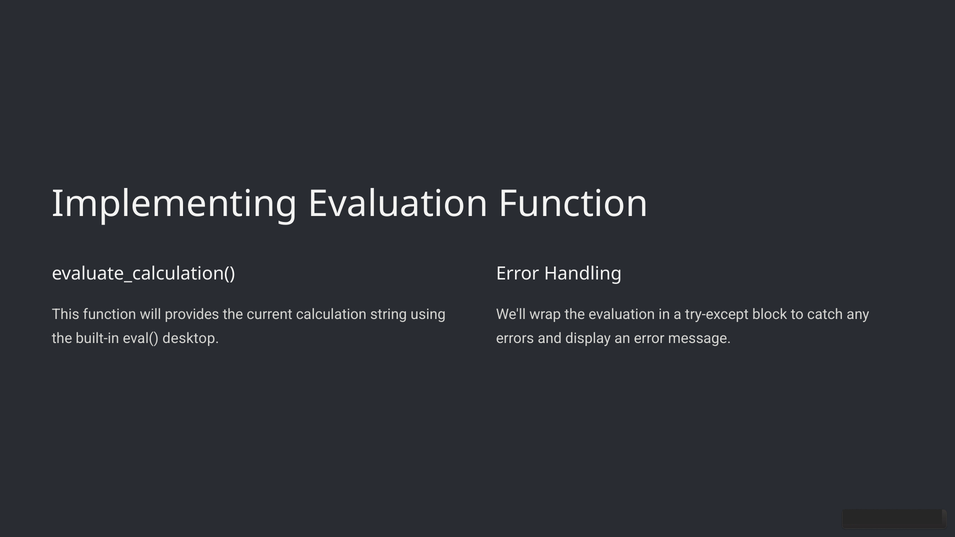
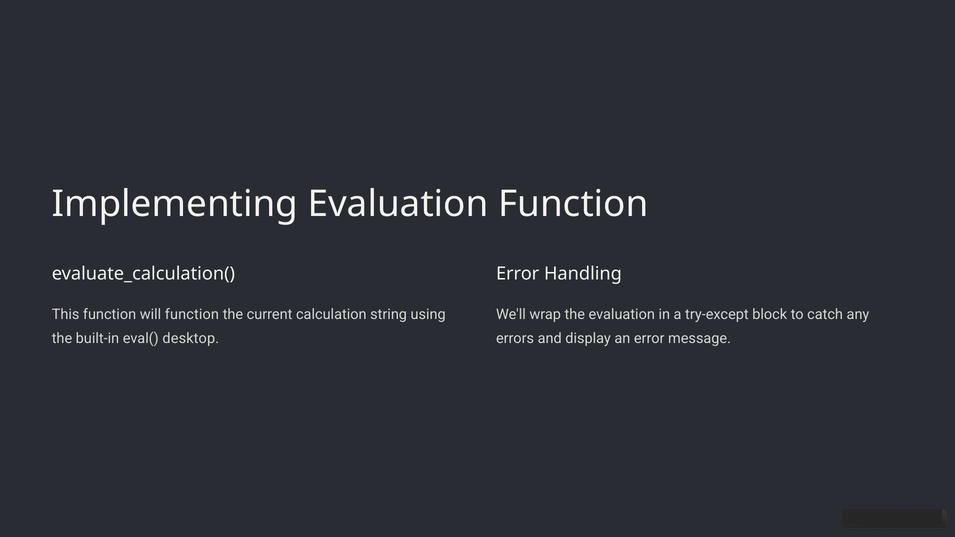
will provides: provides -> function
